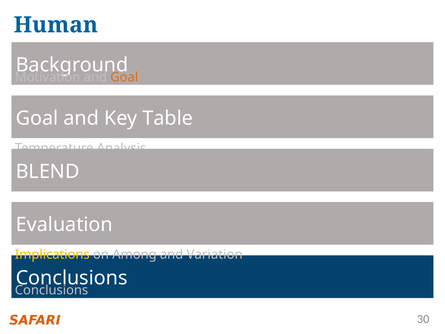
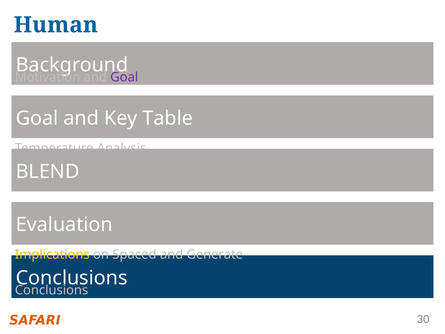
Goal at (124, 77) colour: orange -> purple
Among: Among -> Spaced
and Variation: Variation -> Generate
